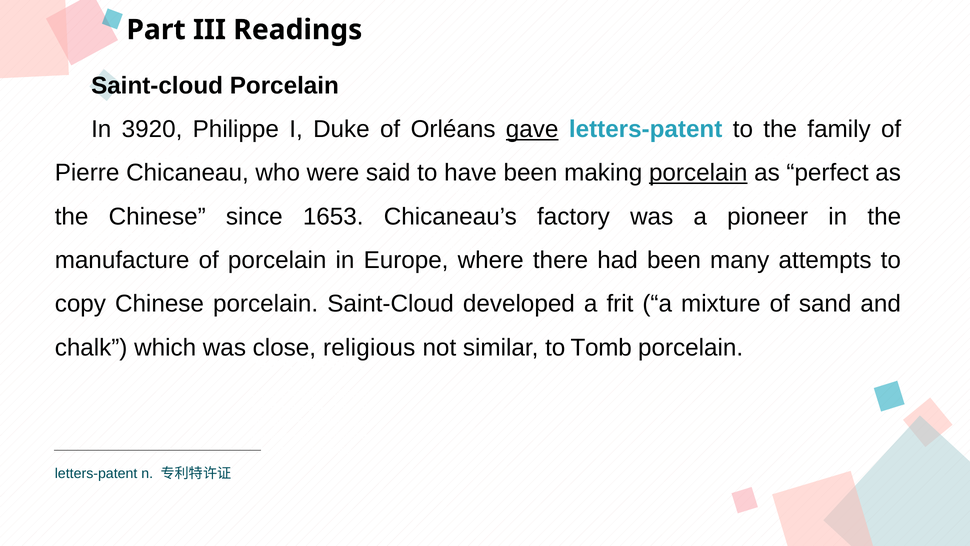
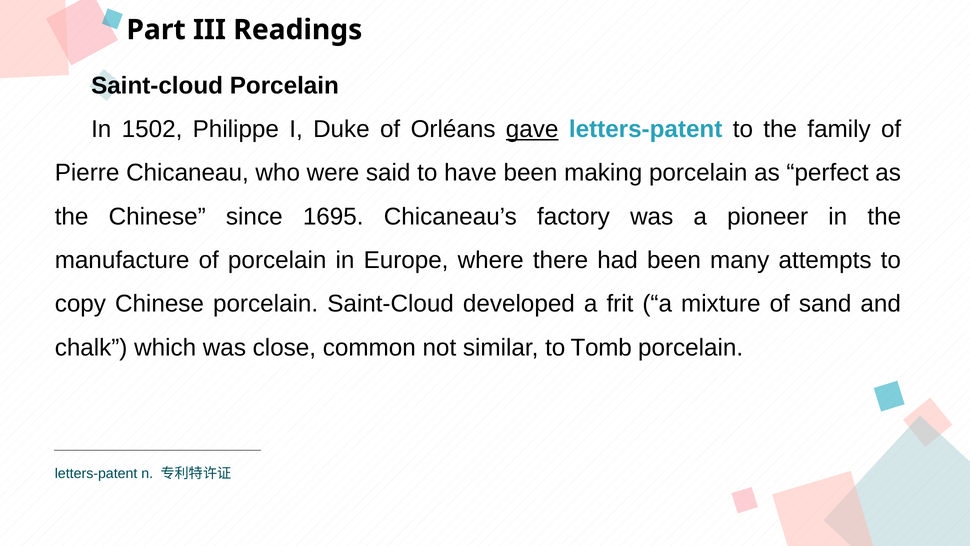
3920: 3920 -> 1502
porcelain at (698, 173) underline: present -> none
1653: 1653 -> 1695
religious: religious -> common
